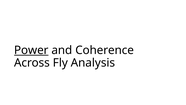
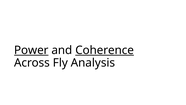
Coherence underline: none -> present
